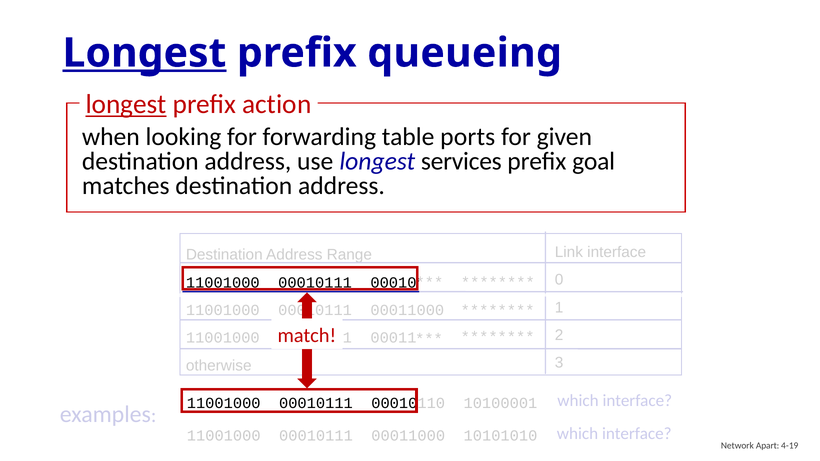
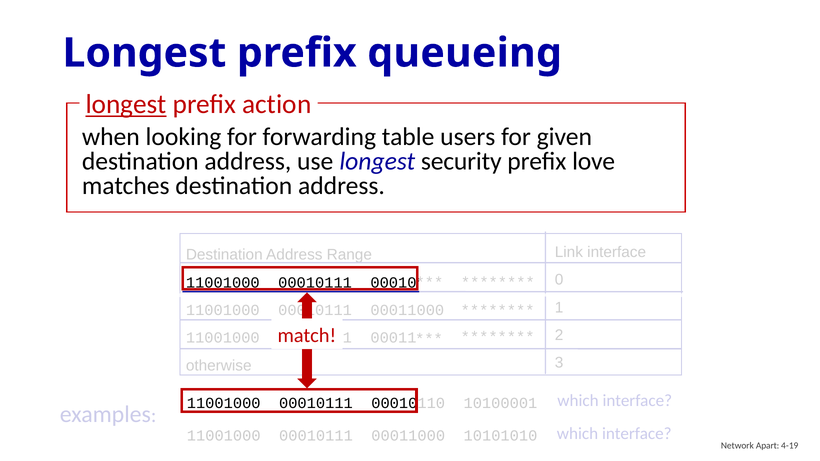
Longest at (144, 53) underline: present -> none
ports: ports -> users
services: services -> security
goal: goal -> love
